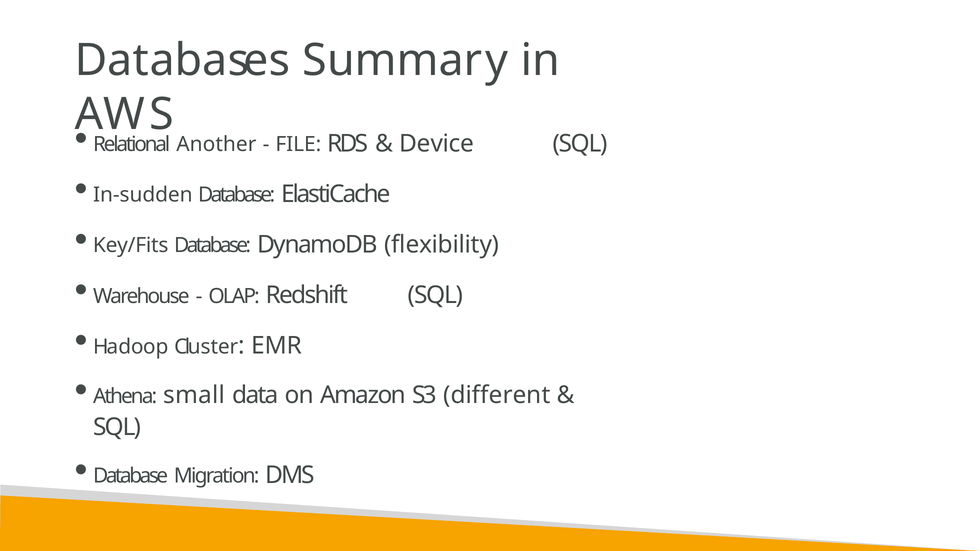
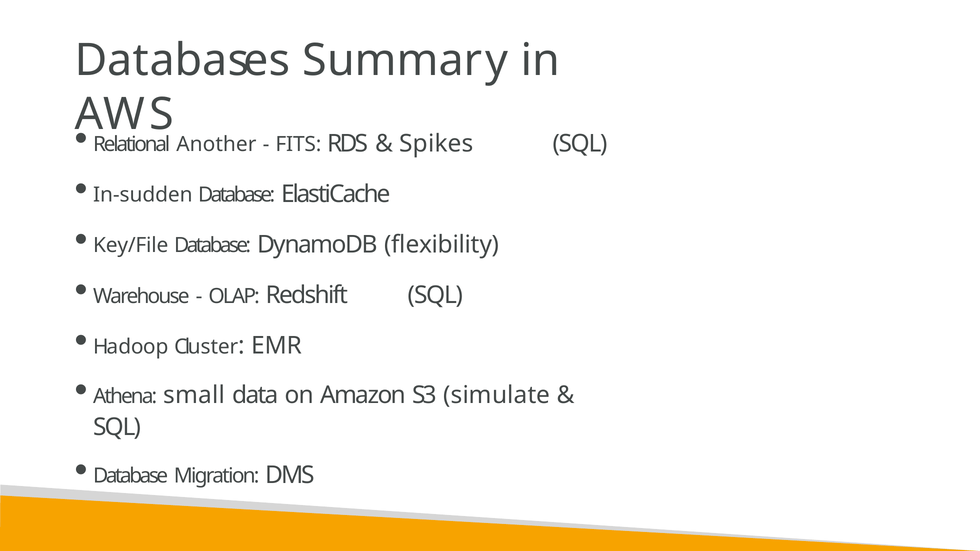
FILE: FILE -> FITS
Device: Device -> Spikes
Key/Fits: Key/Fits -> Key/File
different: different -> simulate
